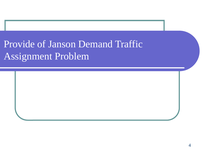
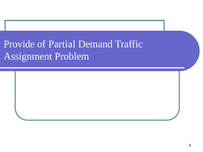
Janson: Janson -> Partial
